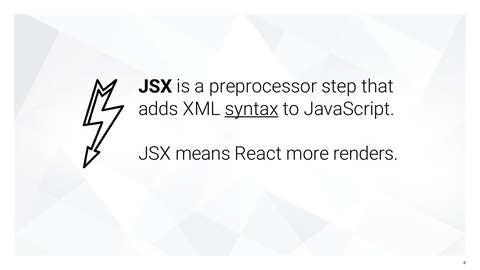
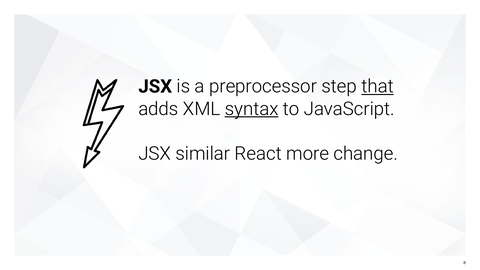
that underline: none -> present
means: means -> similar
renders: renders -> change
